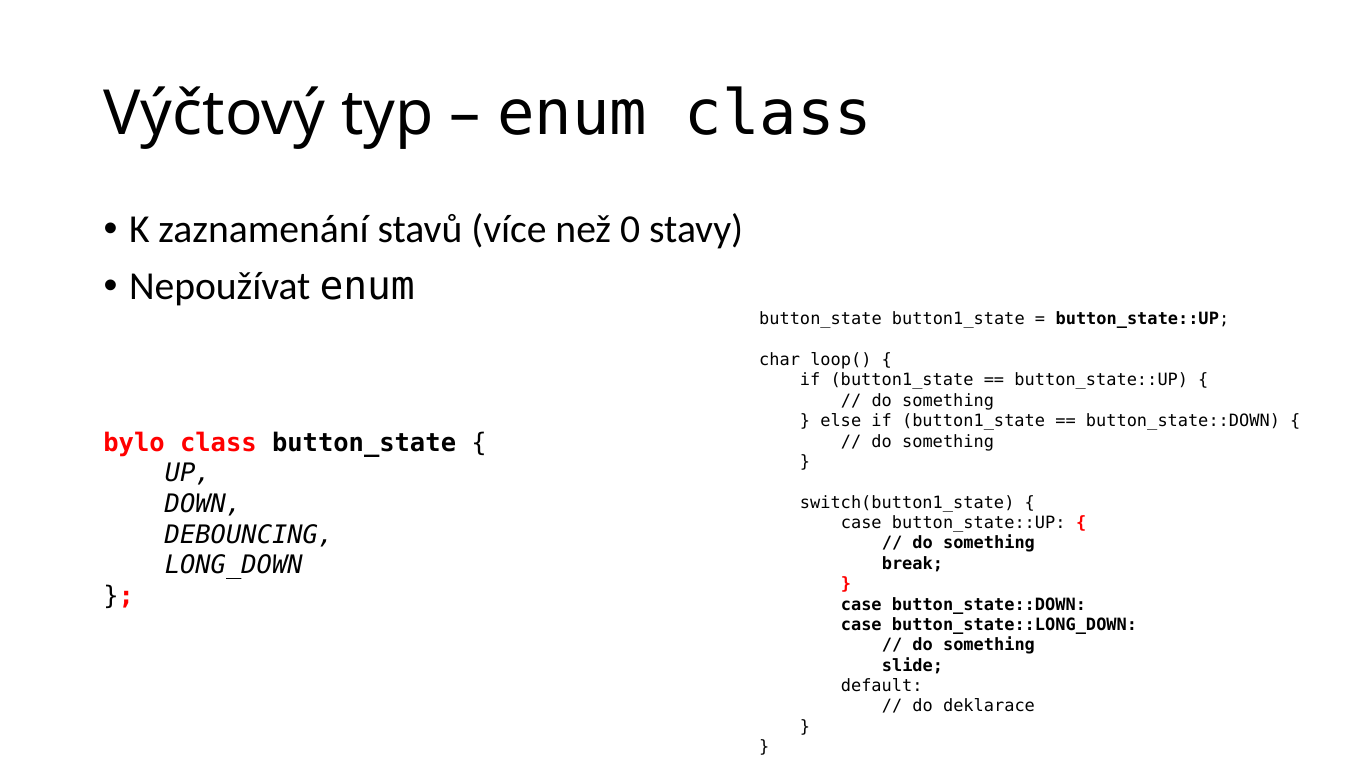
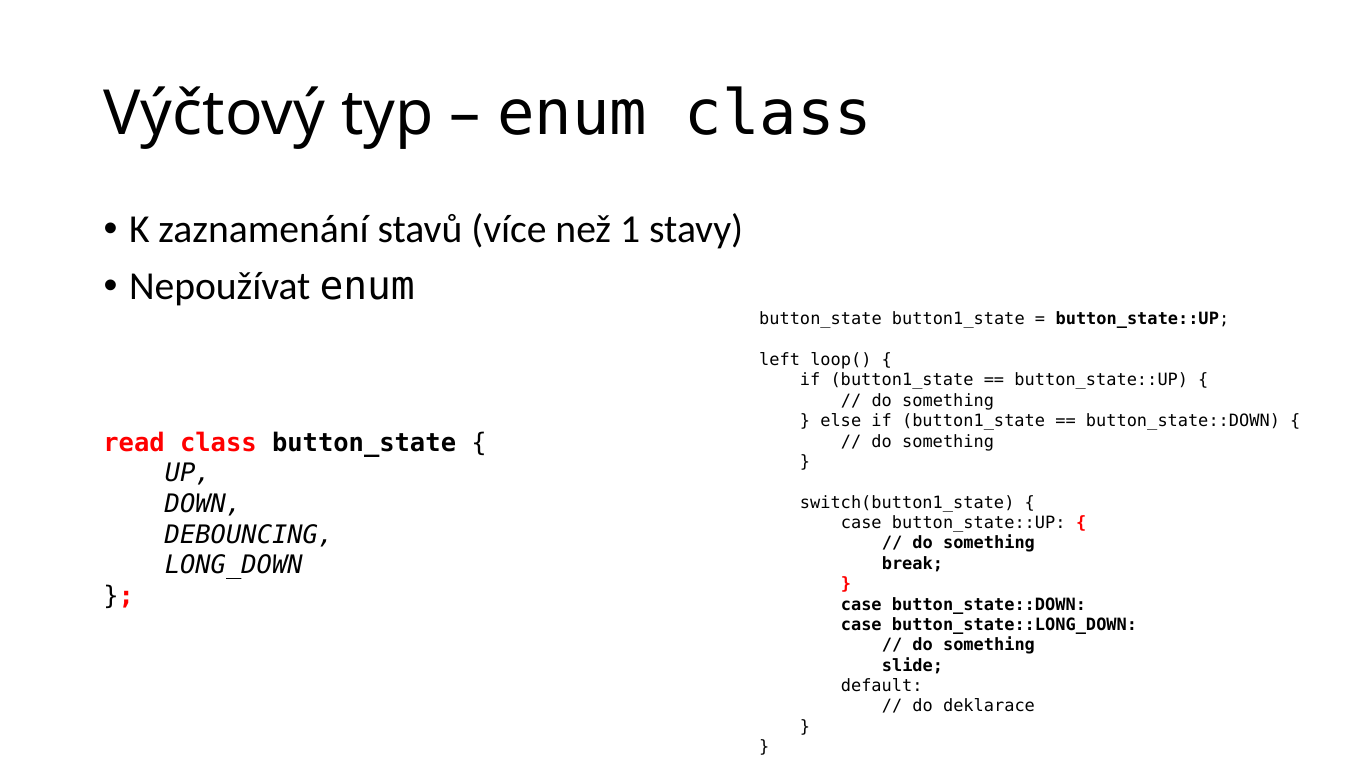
0: 0 -> 1
char: char -> left
bylo: bylo -> read
